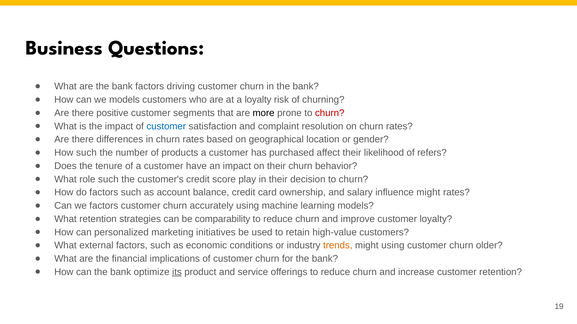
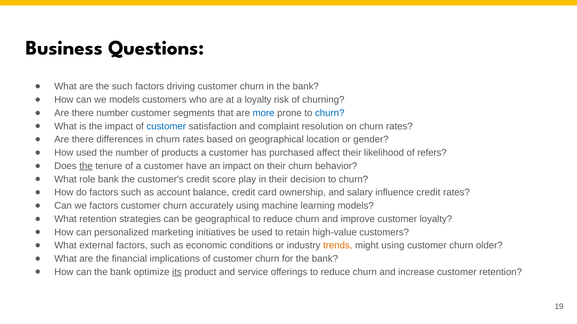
are the bank: bank -> such
there positive: positive -> number
more colour: black -> blue
churn at (330, 113) colour: red -> blue
How such: such -> used
the at (86, 166) underline: none -> present
role such: such -> bank
influence might: might -> credit
be comparability: comparability -> geographical
